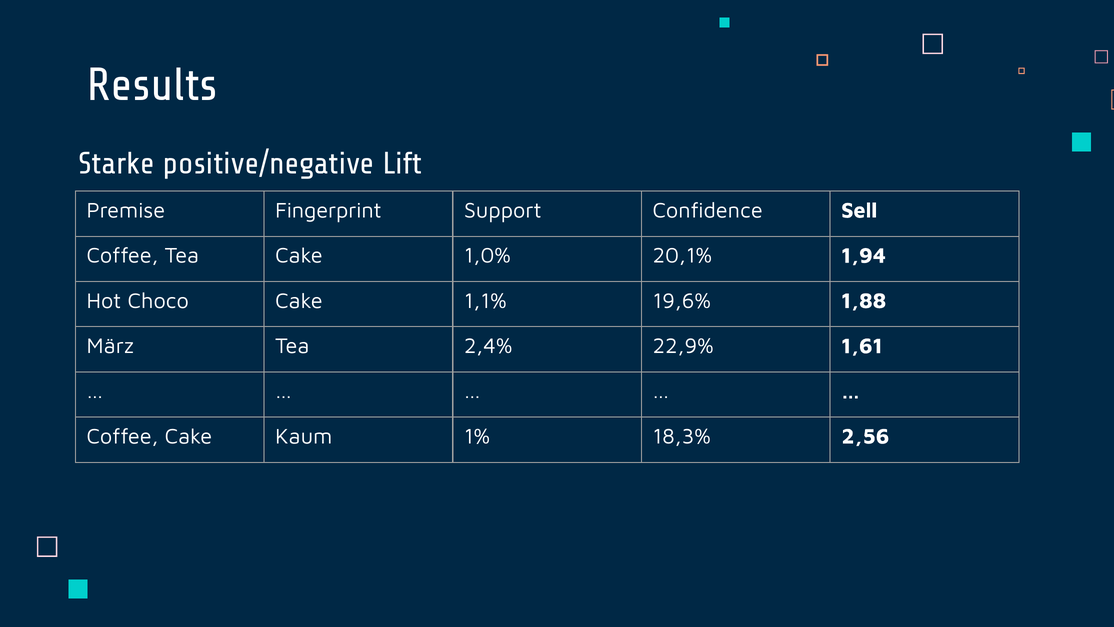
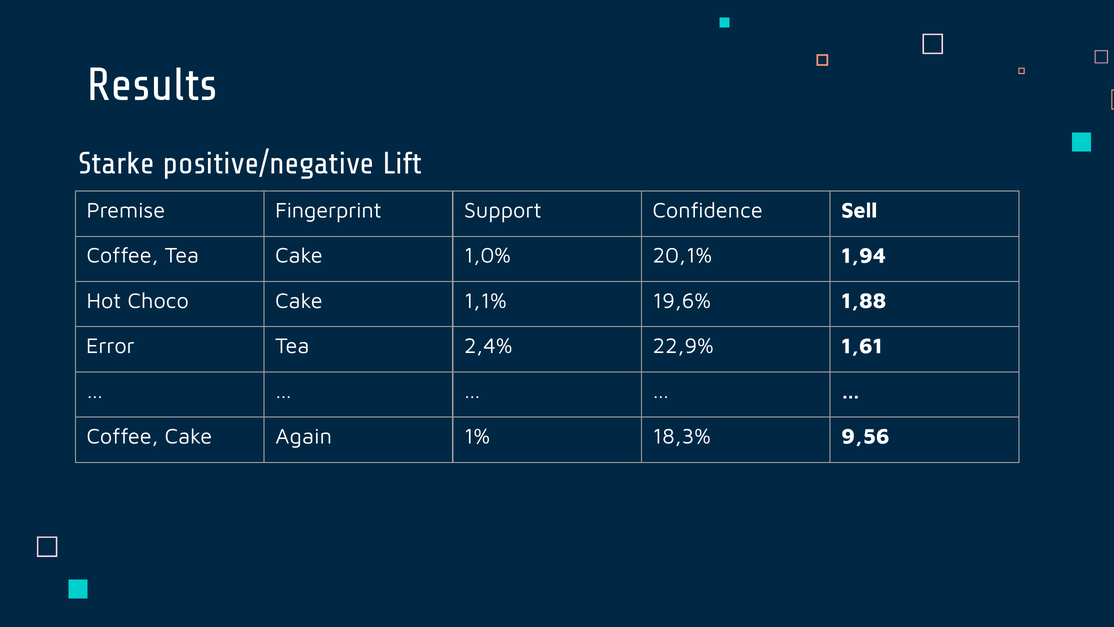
März: März -> Error
Kaum: Kaum -> Again
2,56: 2,56 -> 9,56
